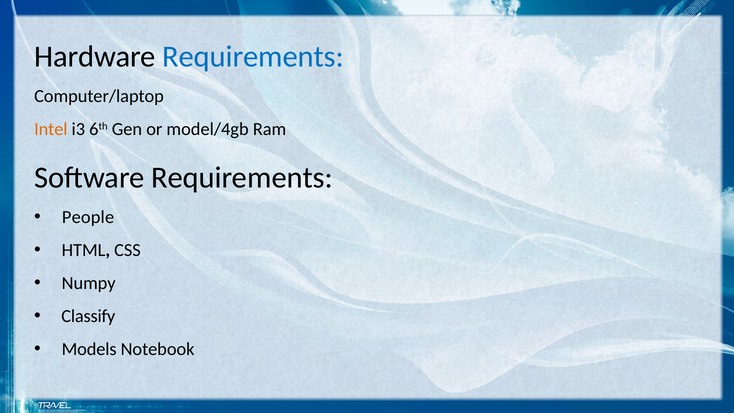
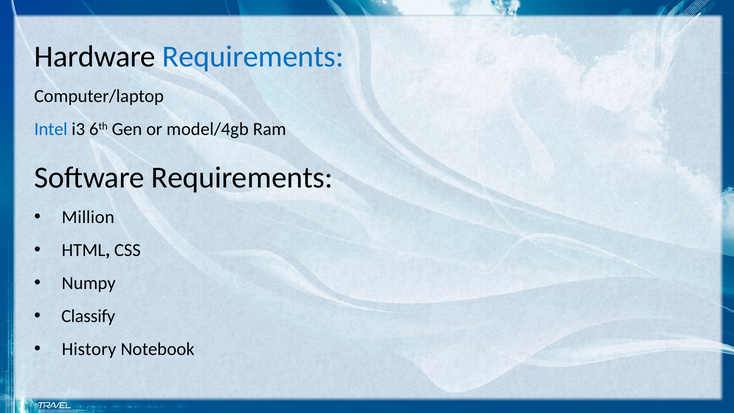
Intel colour: orange -> blue
People: People -> Million
Models: Models -> History
